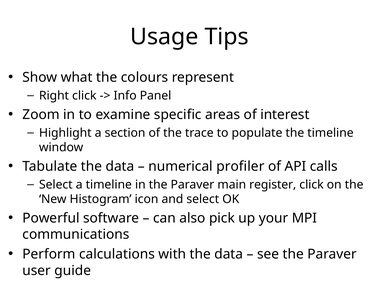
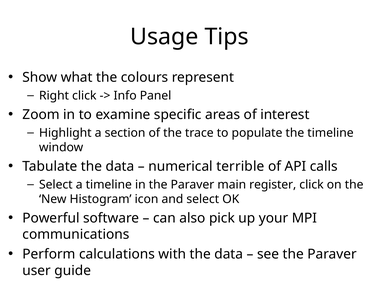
profiler: profiler -> terrible
